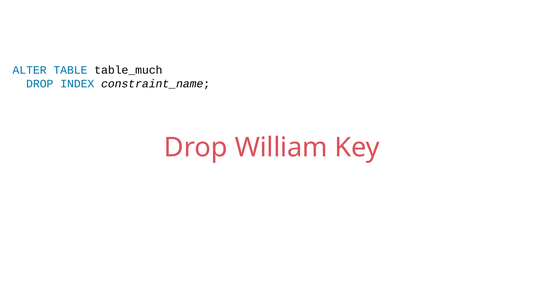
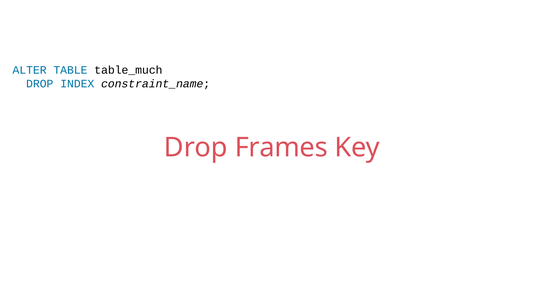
William: William -> Frames
